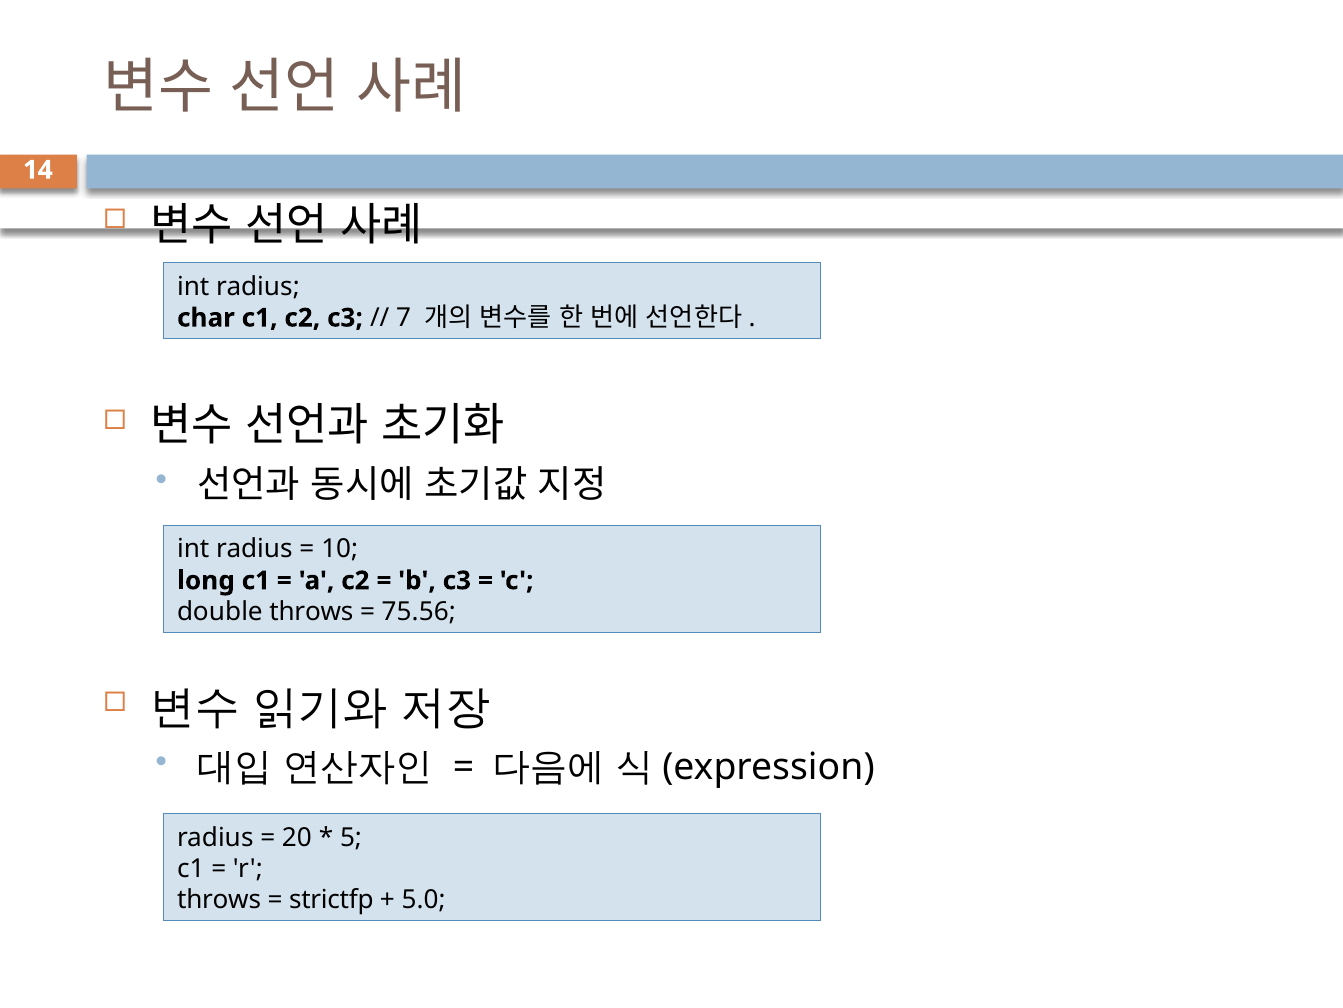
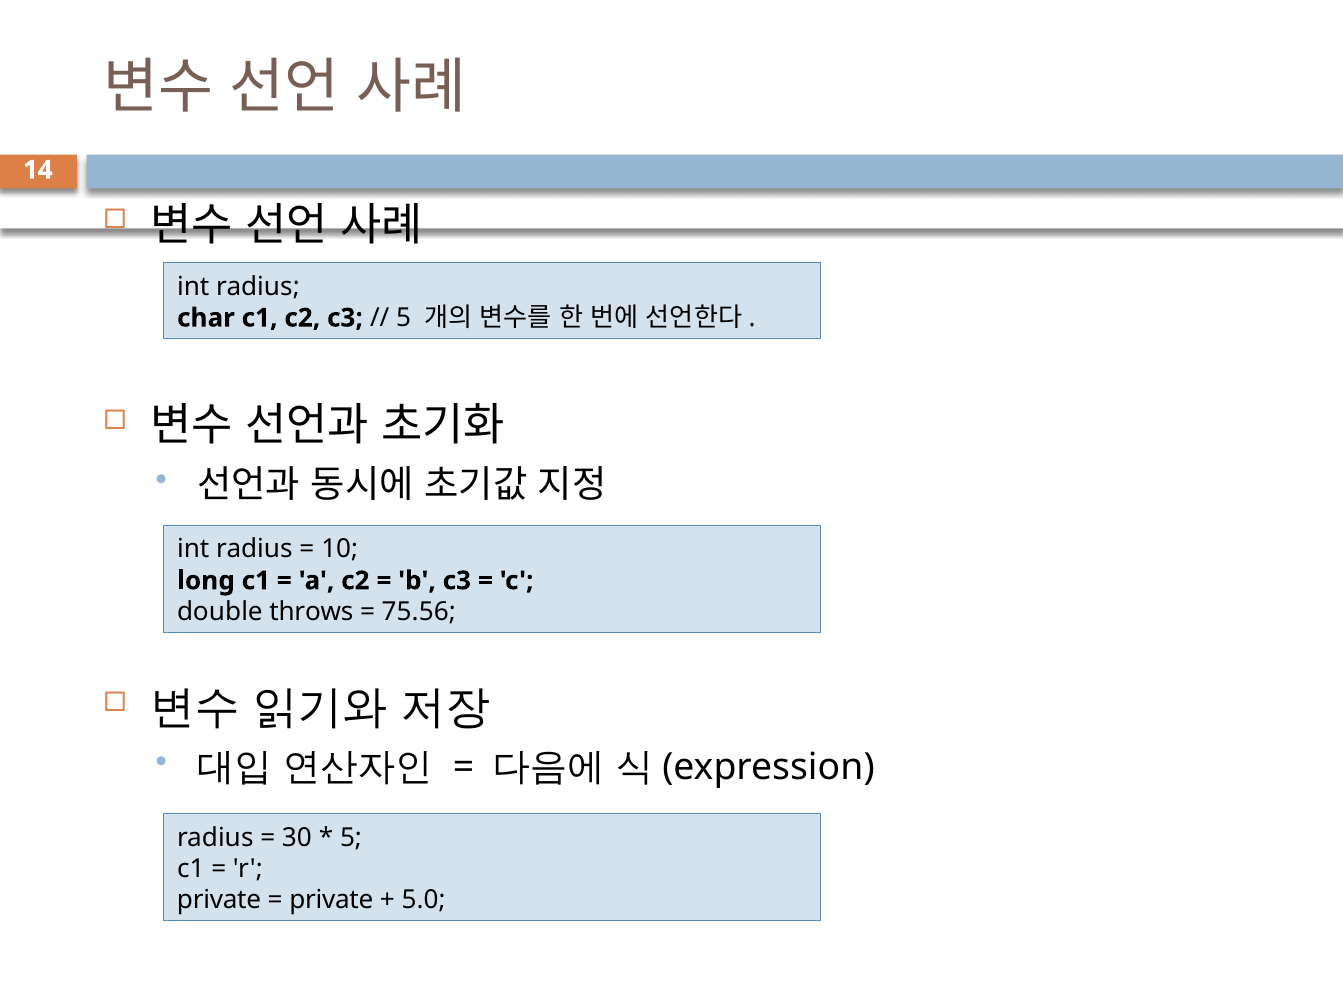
7 at (404, 318): 7 -> 5
20: 20 -> 30
throws at (219, 900): throws -> private
strictfp at (331, 900): strictfp -> private
